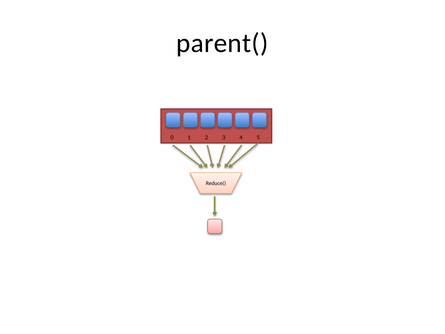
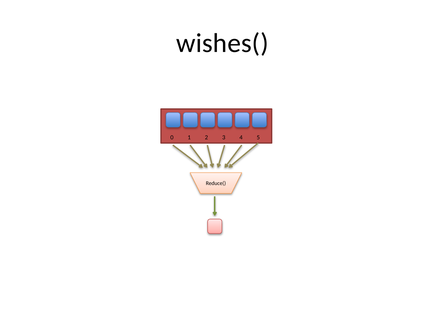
parent(: parent( -> wishes(
